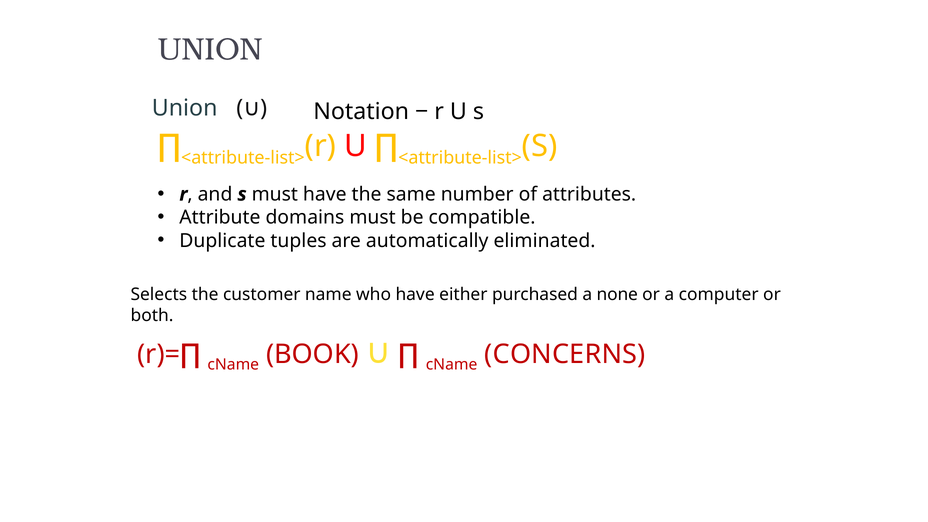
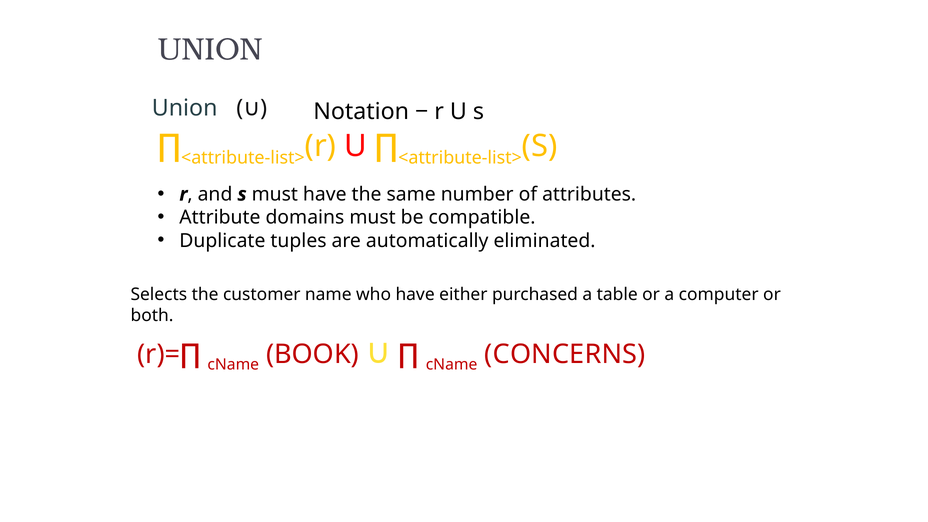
none: none -> table
